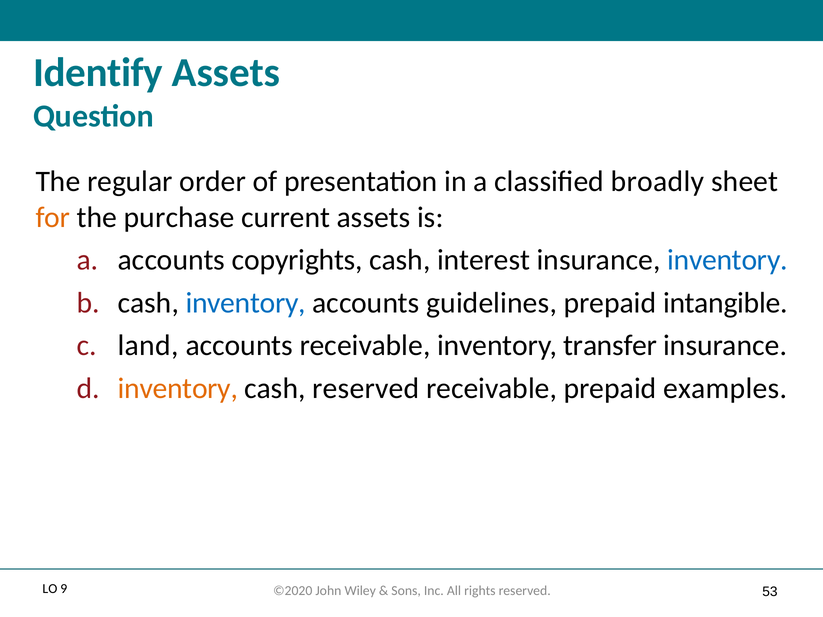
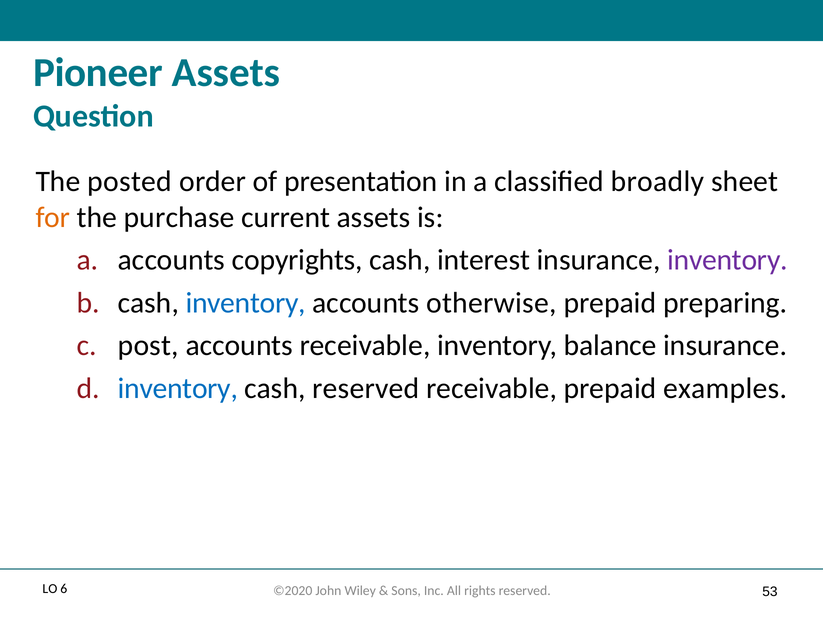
Identify: Identify -> Pioneer
regular: regular -> posted
inventory at (727, 260) colour: blue -> purple
guidelines: guidelines -> otherwise
intangible: intangible -> preparing
land: land -> post
transfer: transfer -> balance
inventory at (178, 388) colour: orange -> blue
9: 9 -> 6
